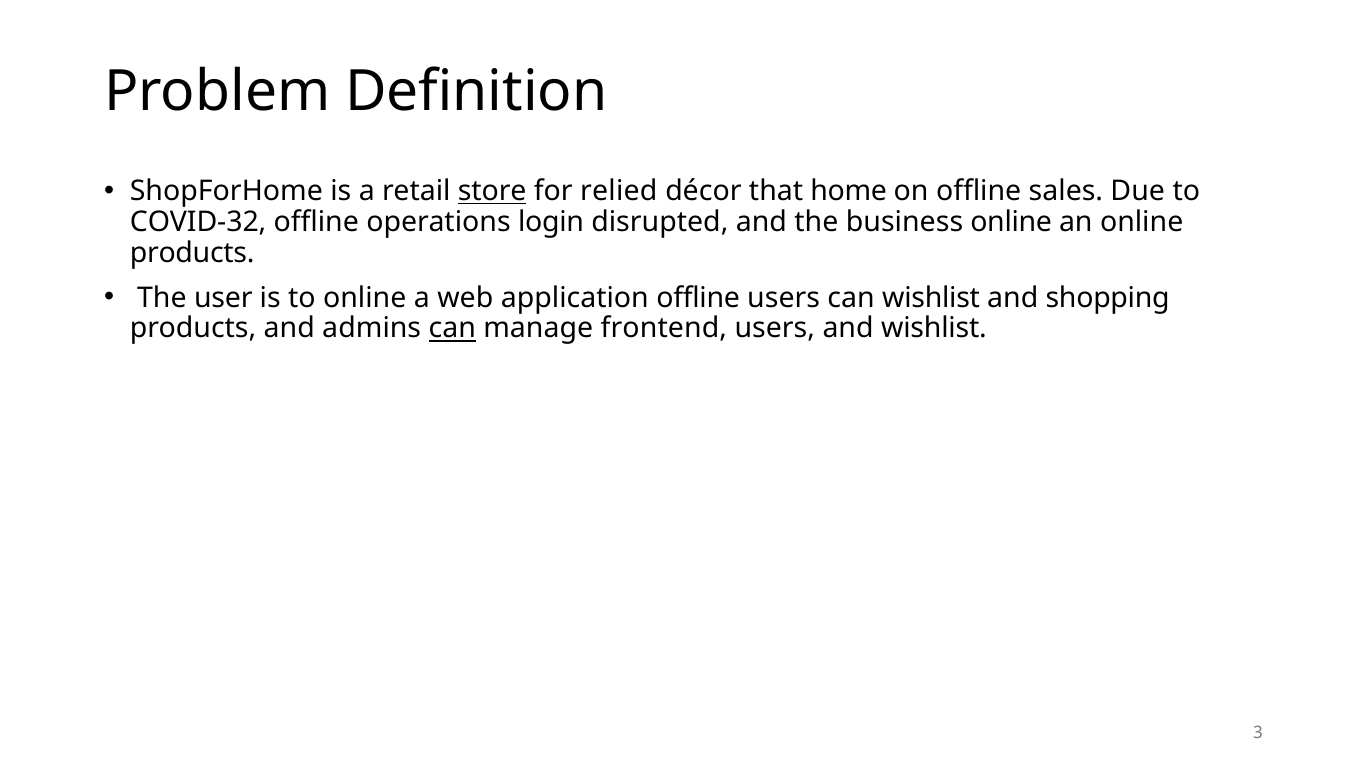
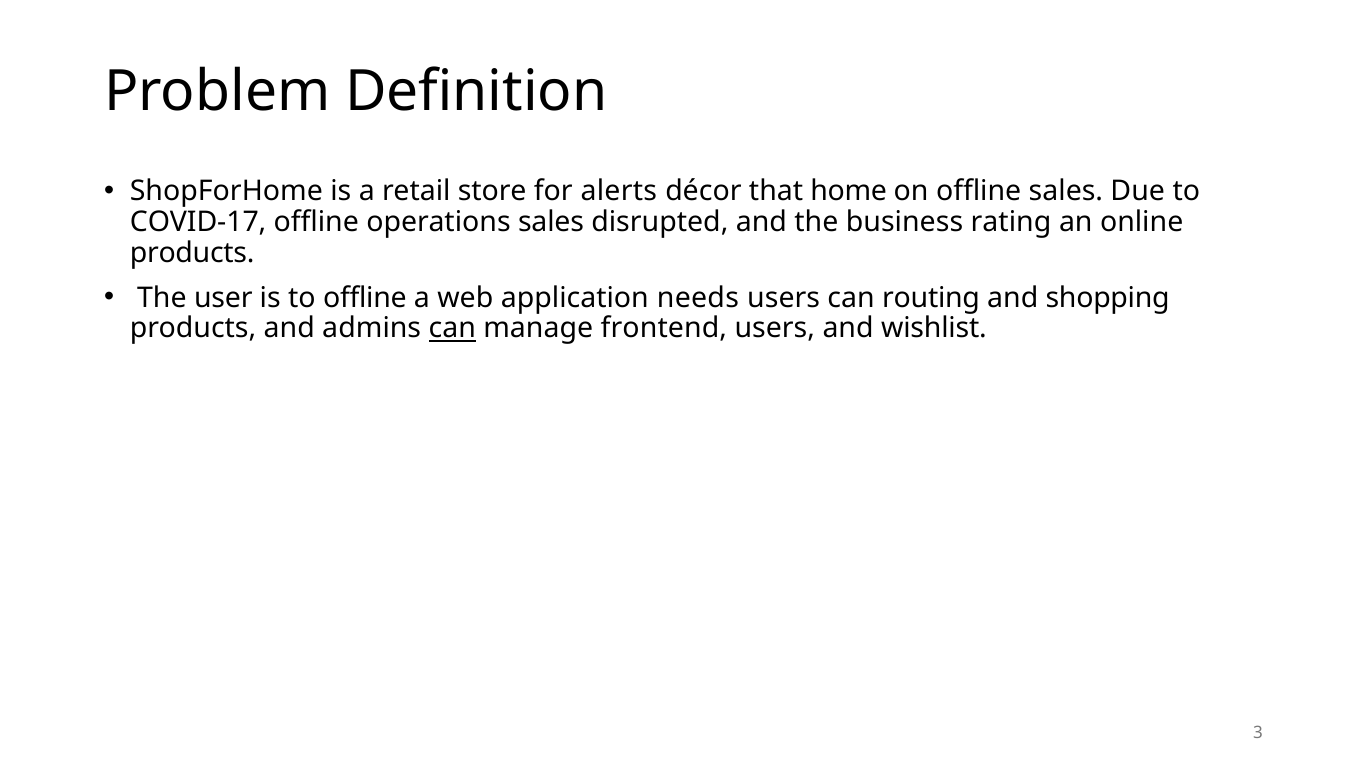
store underline: present -> none
relied: relied -> alerts
COVID‑32: COVID‑32 -> COVID‑17
operations login: login -> sales
business online: online -> rating
to online: online -> offline
application offline: offline -> needs
can wishlist: wishlist -> routing
